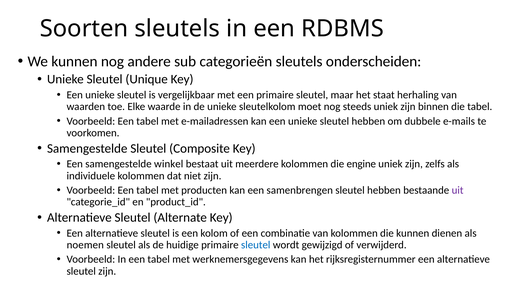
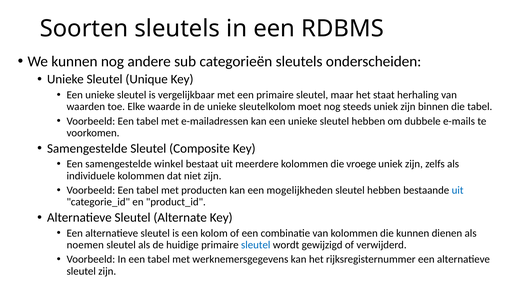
engine: engine -> vroege
samenbrengen: samenbrengen -> mogelijkheden
uit at (458, 190) colour: purple -> blue
